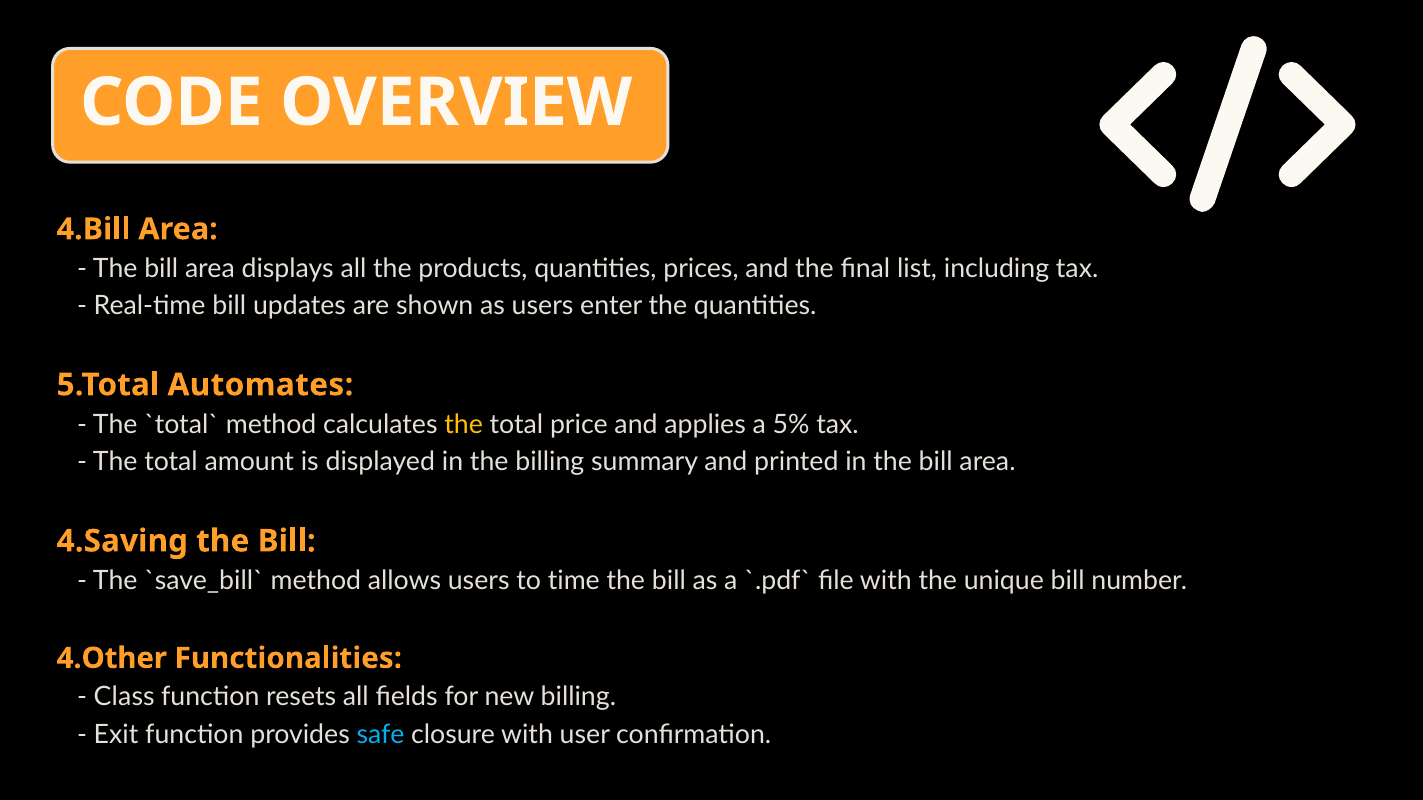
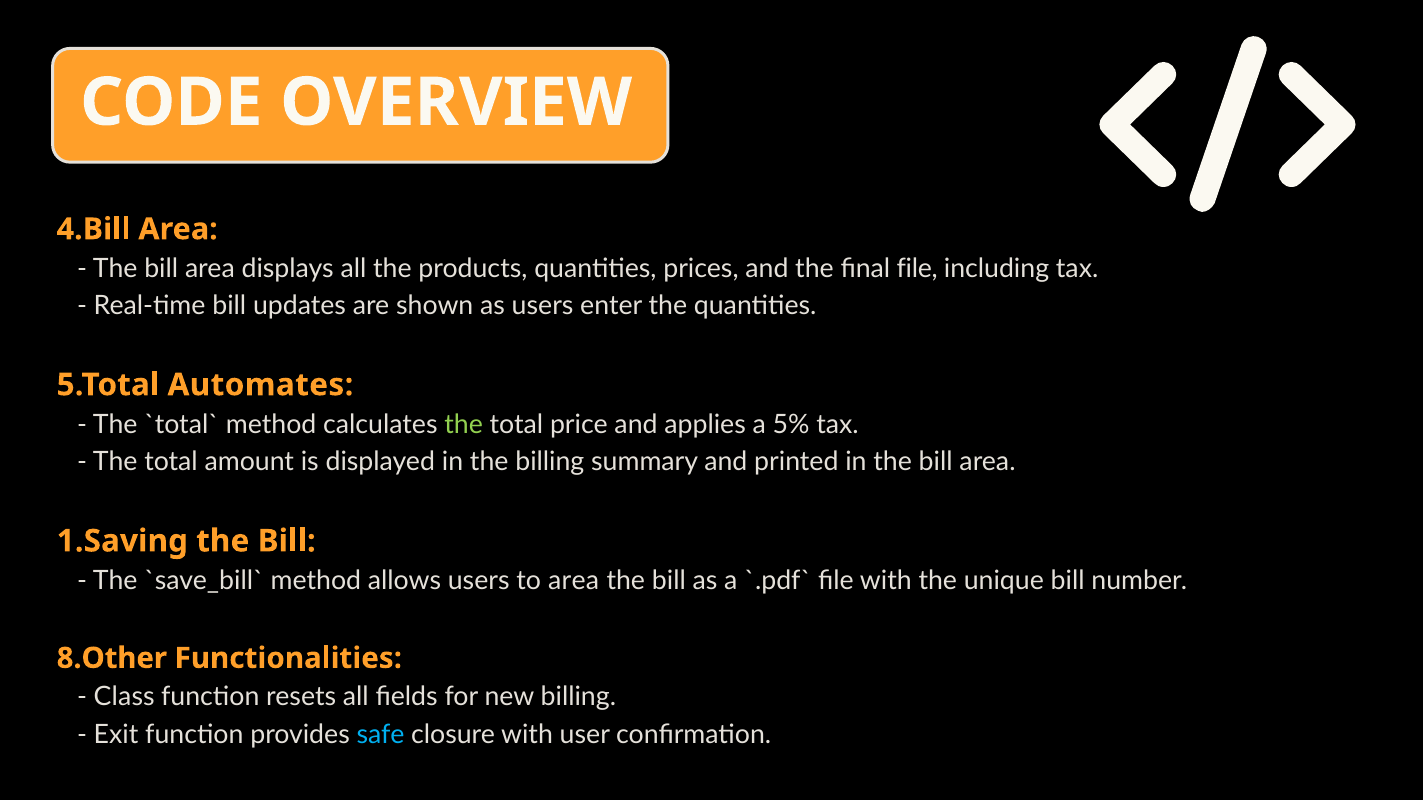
final list: list -> file
the at (464, 425) colour: yellow -> light green
4.Saving: 4.Saving -> 1.Saving
to time: time -> area
4.Other: 4.Other -> 8.Other
